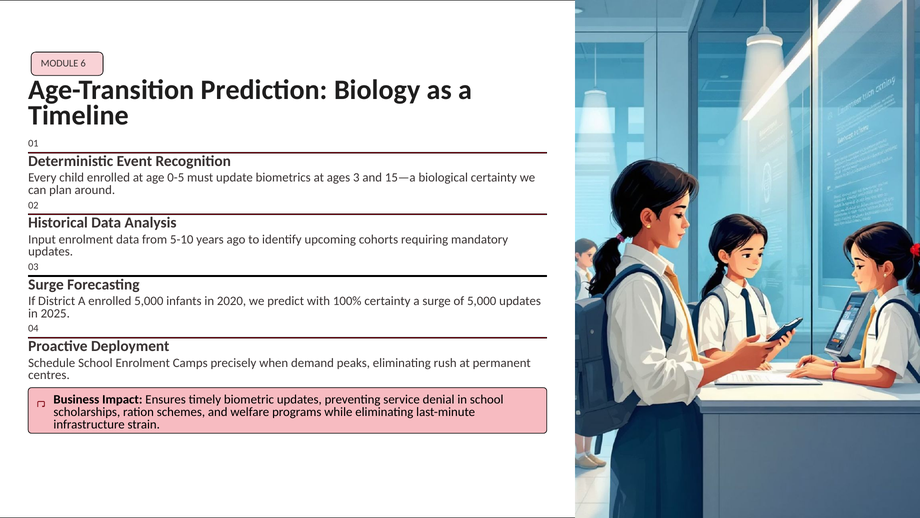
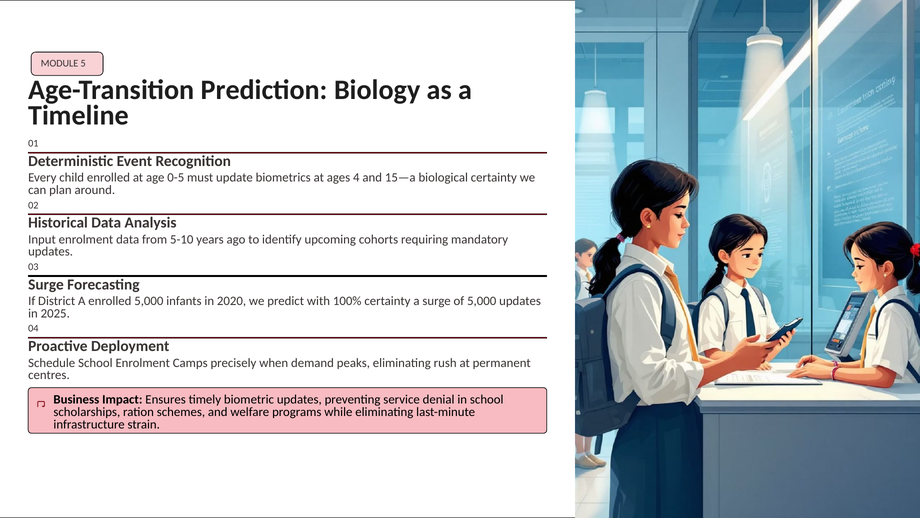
6: 6 -> 5
3: 3 -> 4
